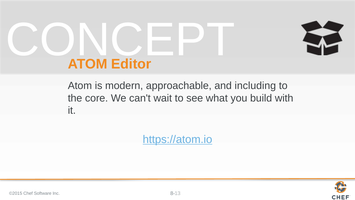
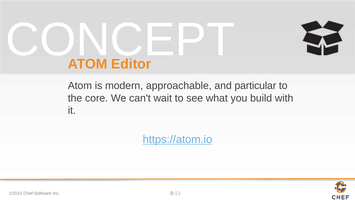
including: including -> particular
